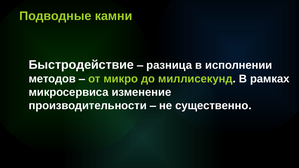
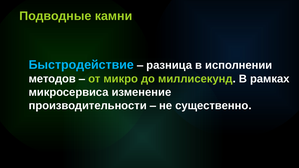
Быстродействие colour: white -> light blue
